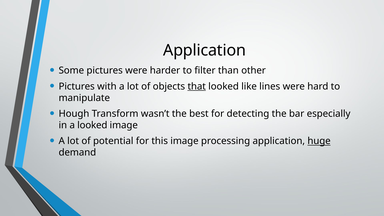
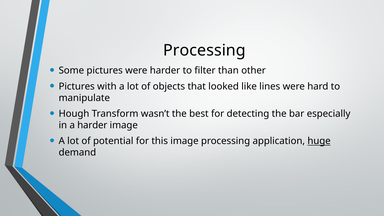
Application at (205, 50): Application -> Processing
that underline: present -> none
a looked: looked -> harder
